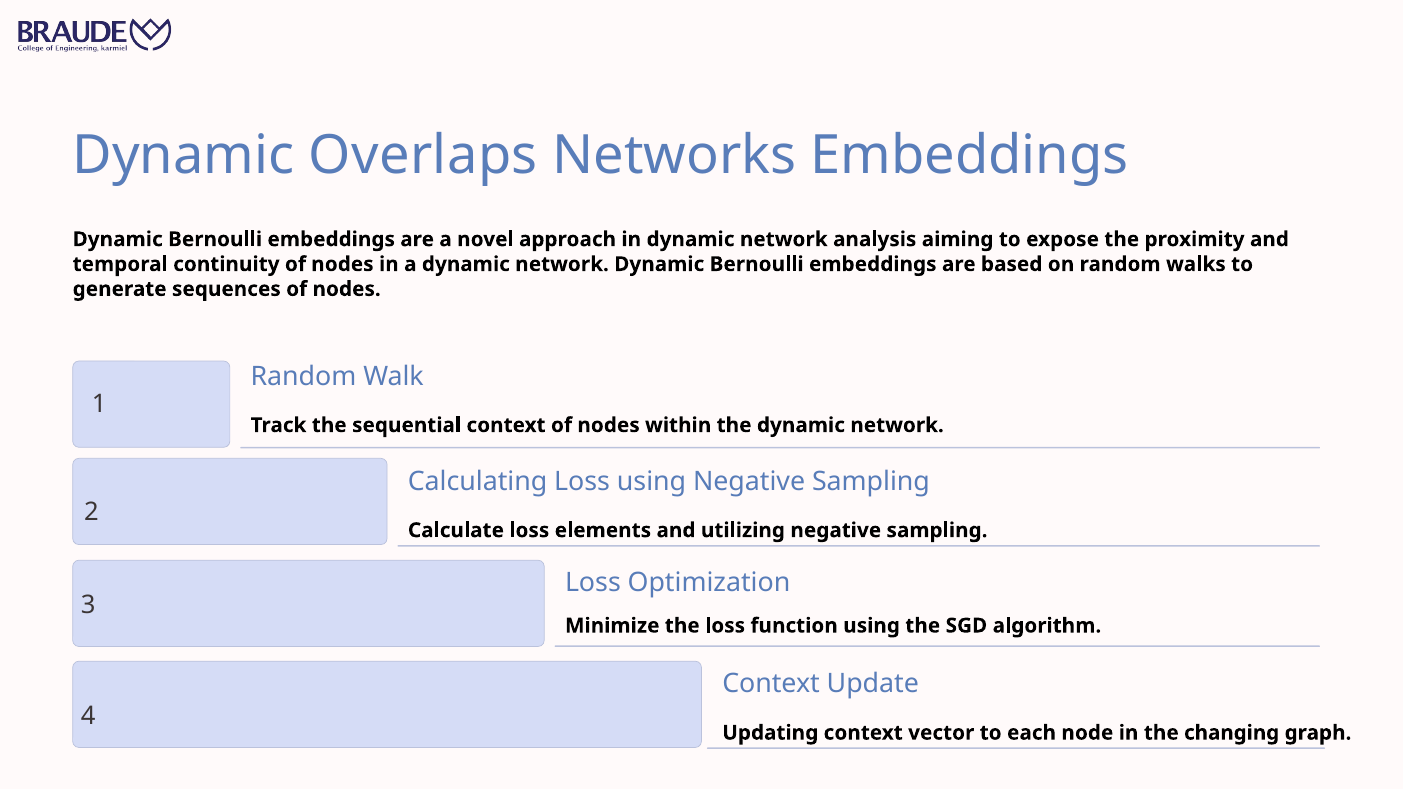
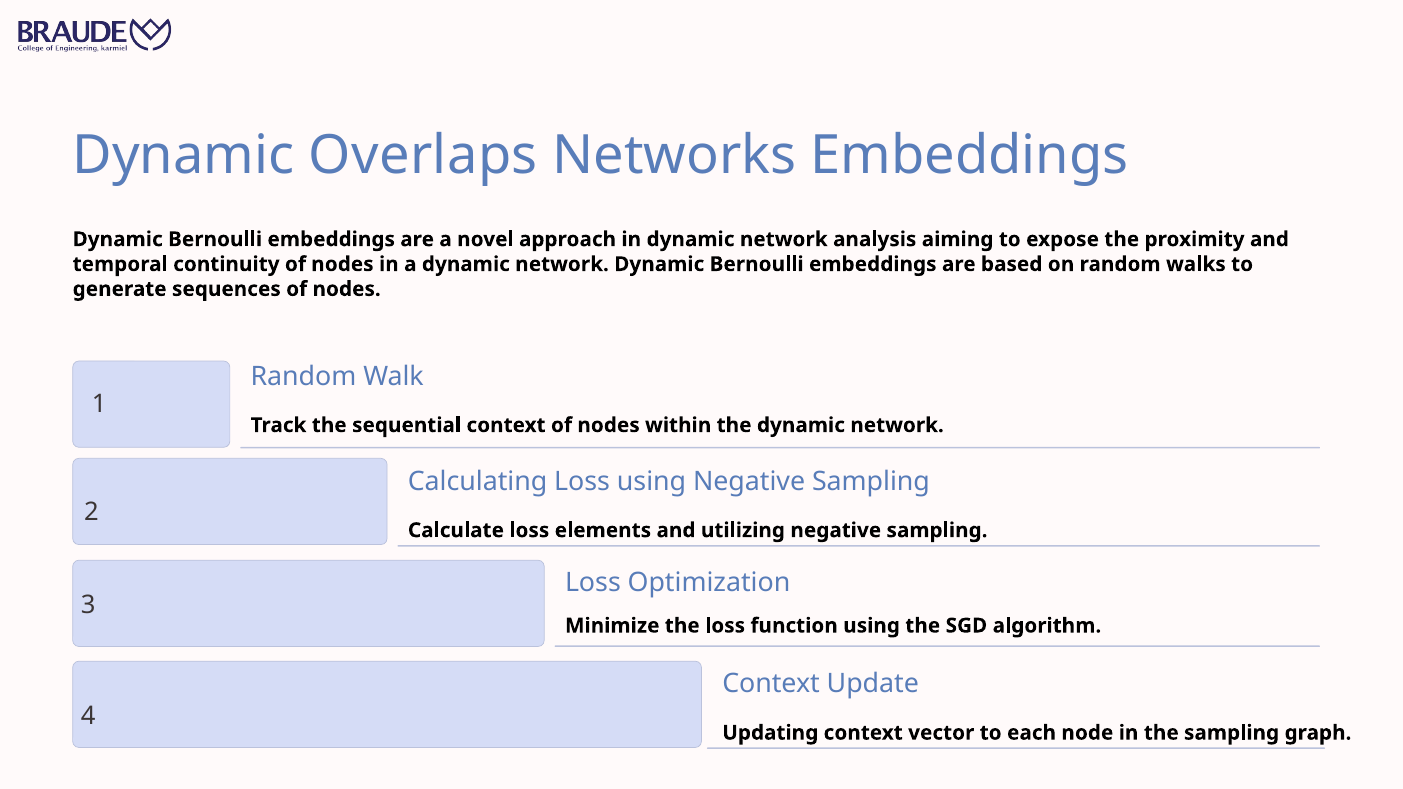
the changing: changing -> sampling
